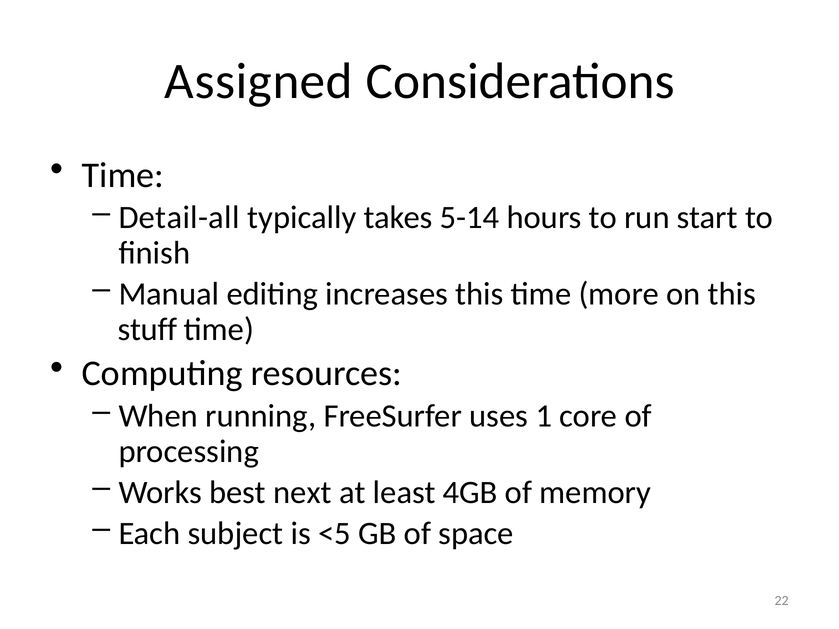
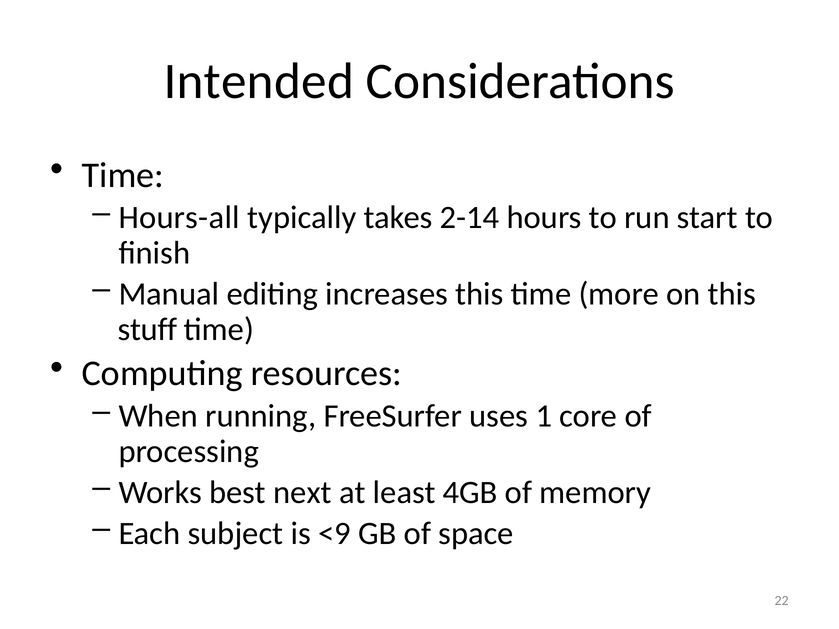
Assigned: Assigned -> Intended
Detail-all: Detail-all -> Hours-all
5-14: 5-14 -> 2-14
<5: <5 -> <9
